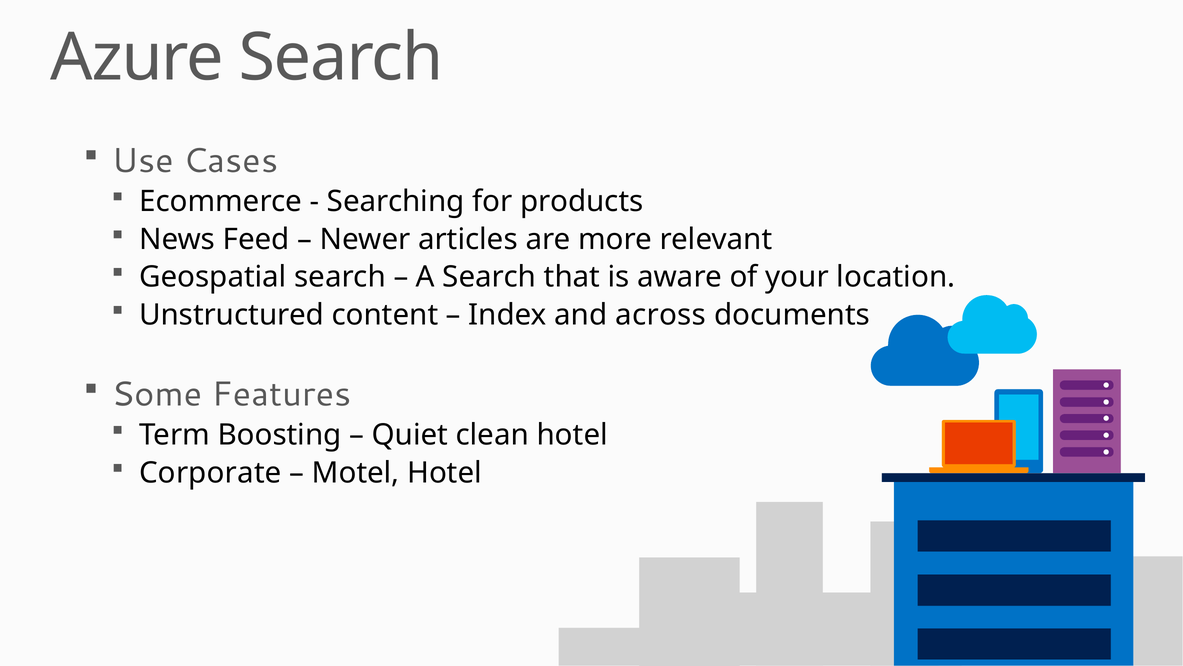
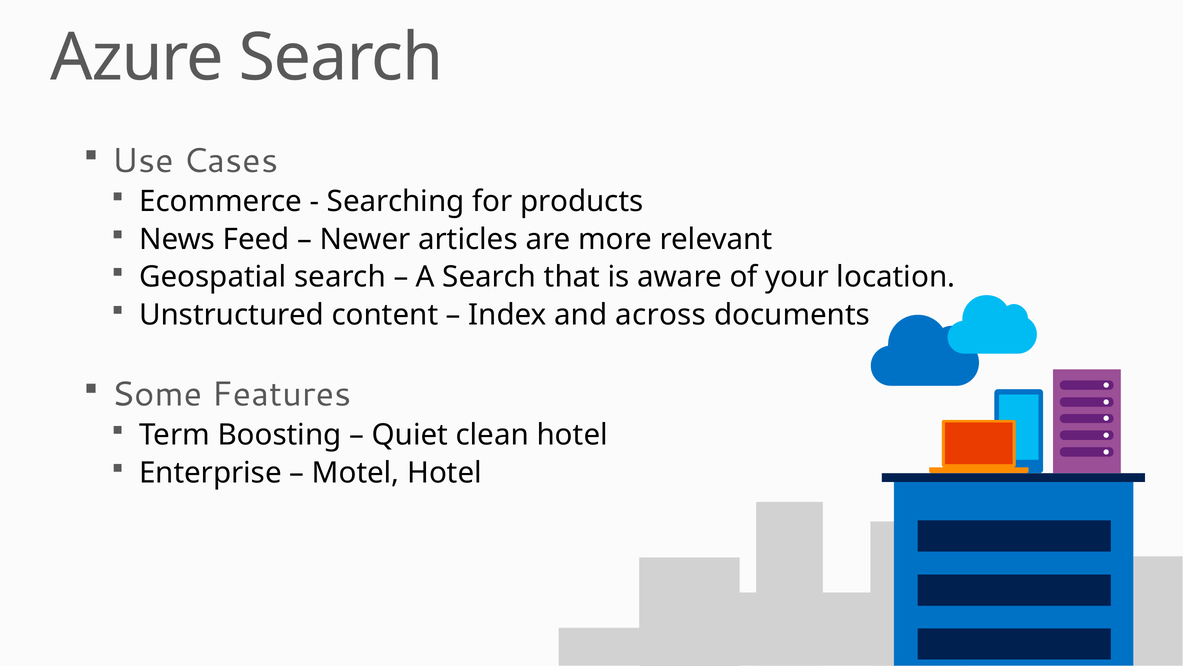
Corporate: Corporate -> Enterprise
